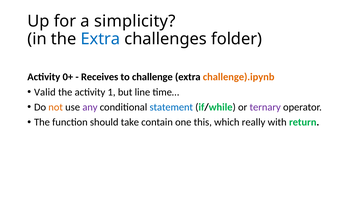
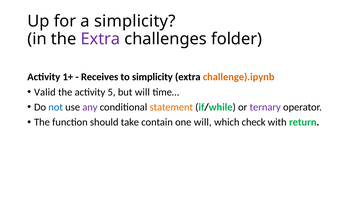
Extra at (100, 39) colour: blue -> purple
0+: 0+ -> 1+
to challenge: challenge -> simplicity
1: 1 -> 5
but line: line -> will
not colour: orange -> blue
statement colour: blue -> orange
one this: this -> will
really: really -> check
